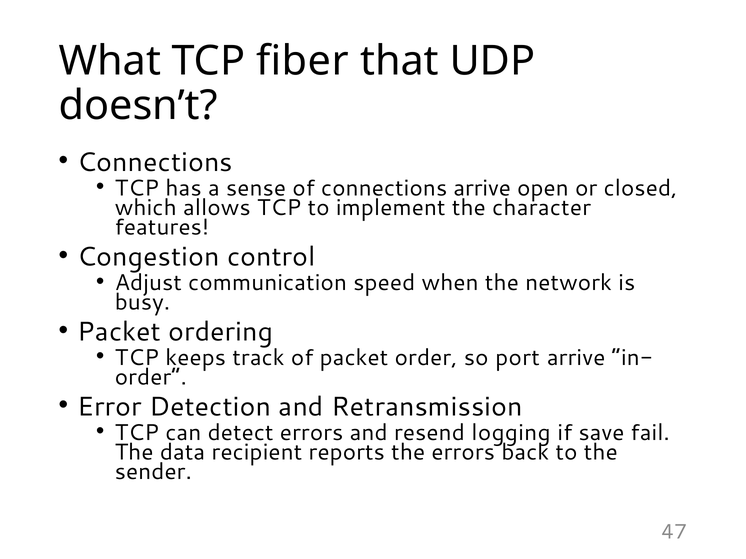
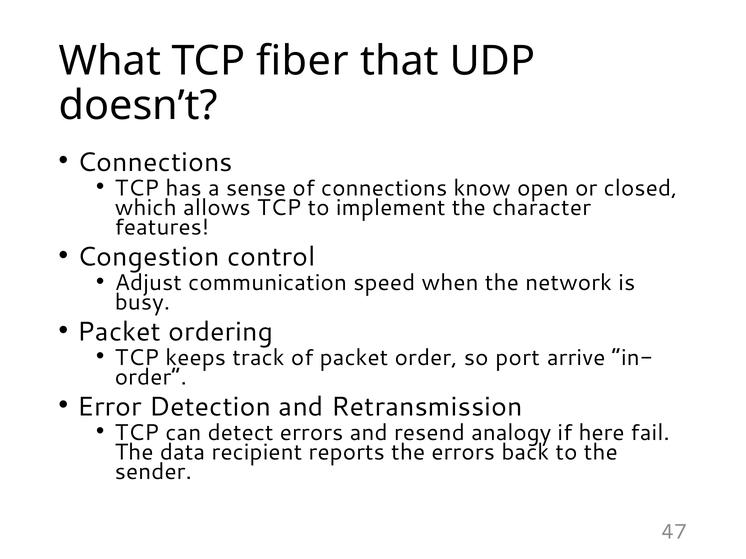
connections arrive: arrive -> know
logging: logging -> analogy
save: save -> here
